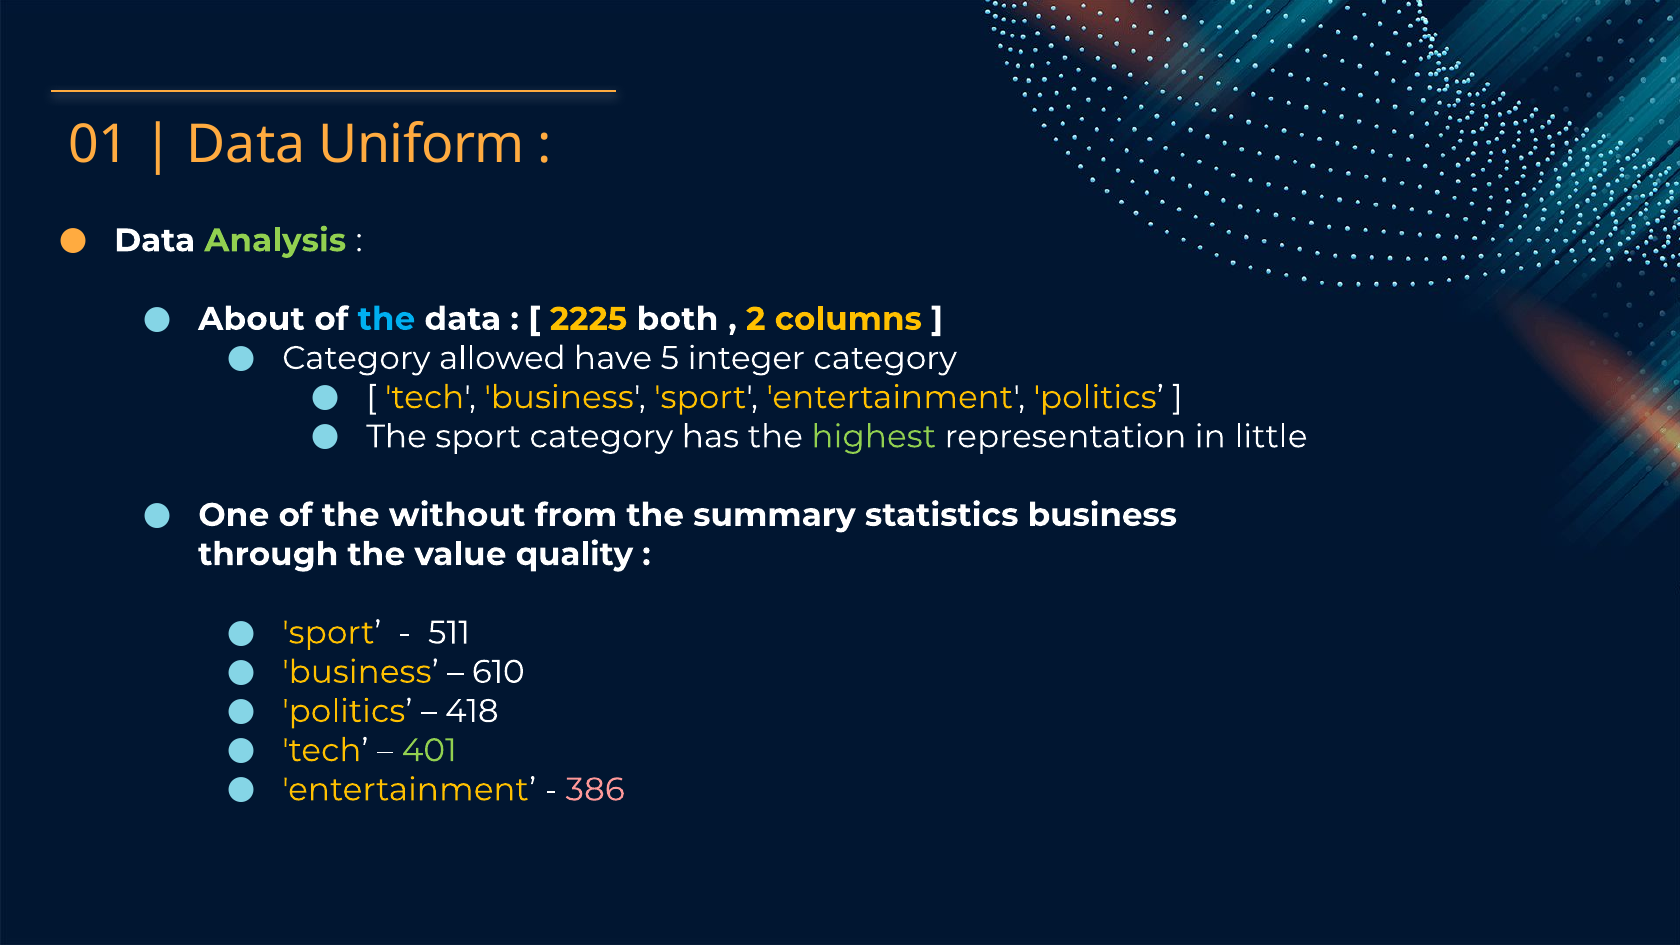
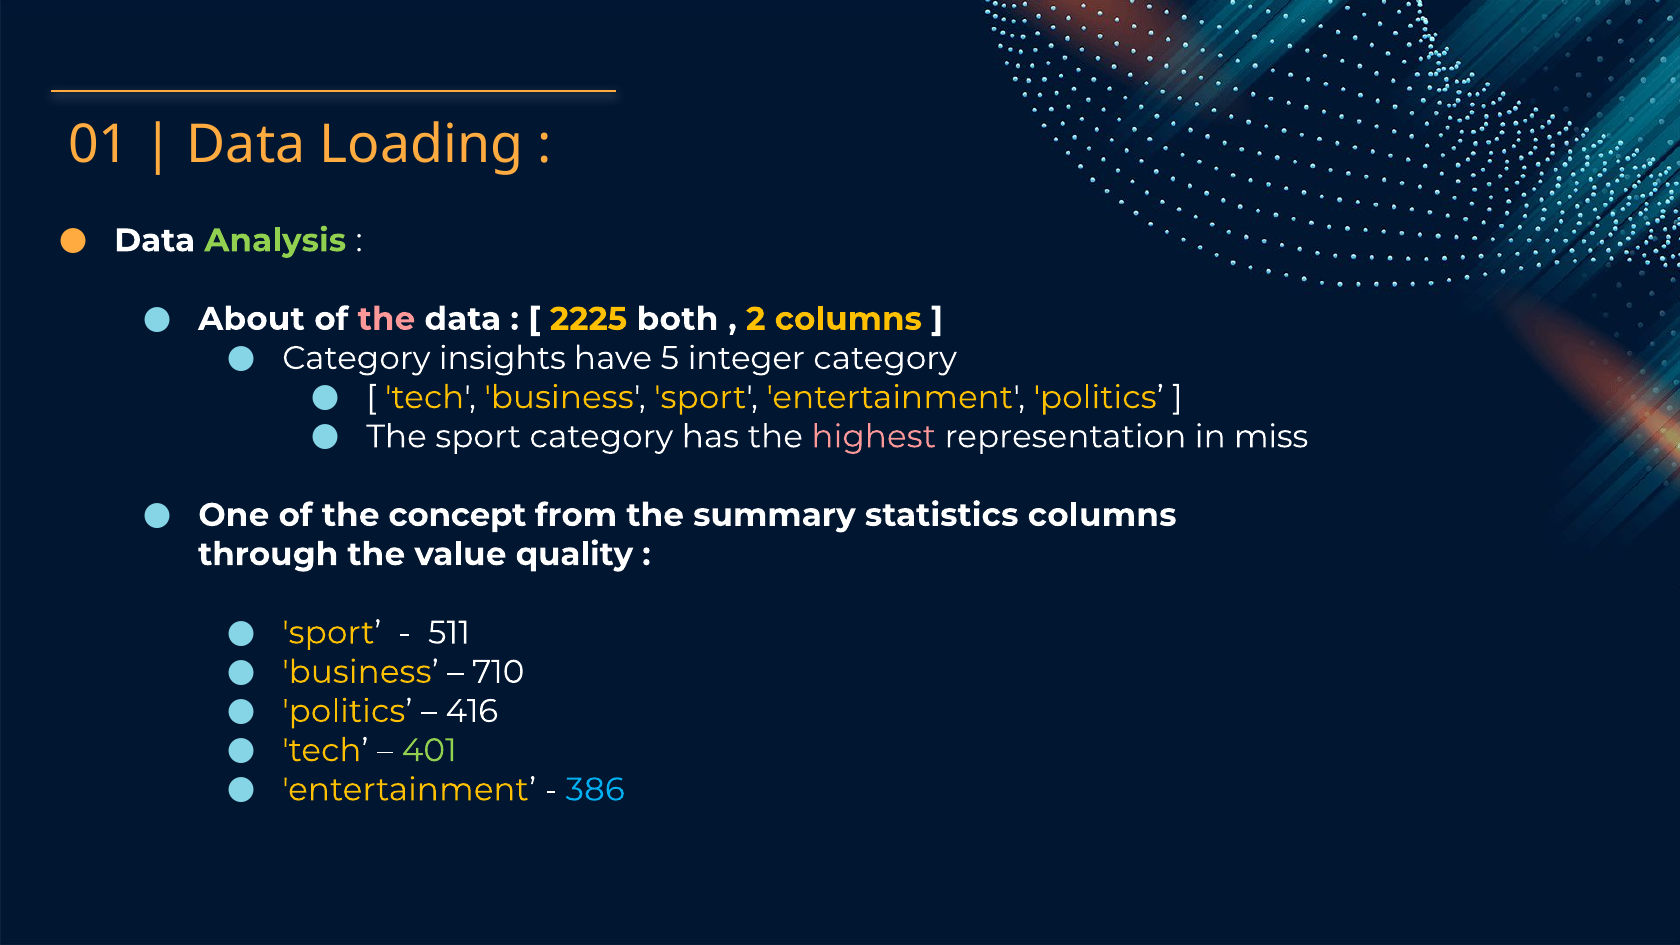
Uniform: Uniform -> Loading
the at (386, 319) colour: light blue -> pink
allowed: allowed -> insights
highest colour: light green -> pink
little: little -> miss
without: without -> concept
statistics business: business -> columns
610: 610 -> 710
418: 418 -> 416
386 colour: pink -> light blue
